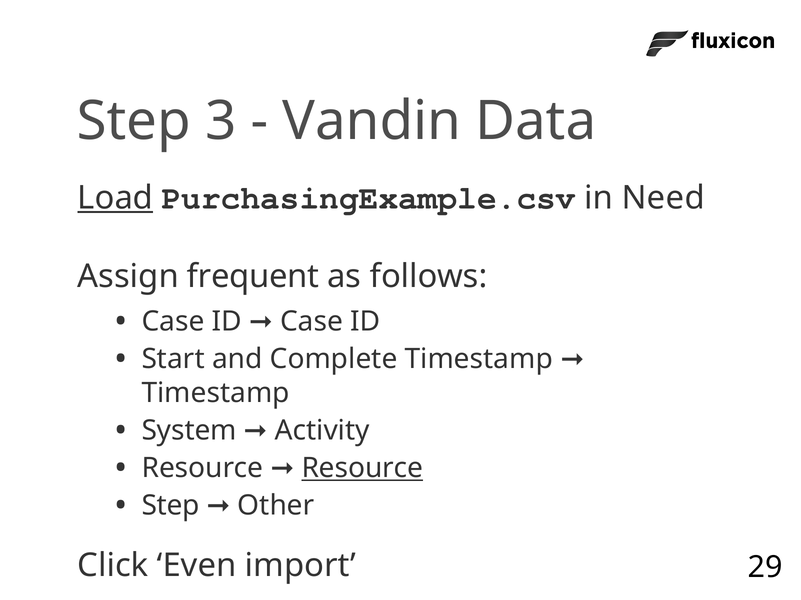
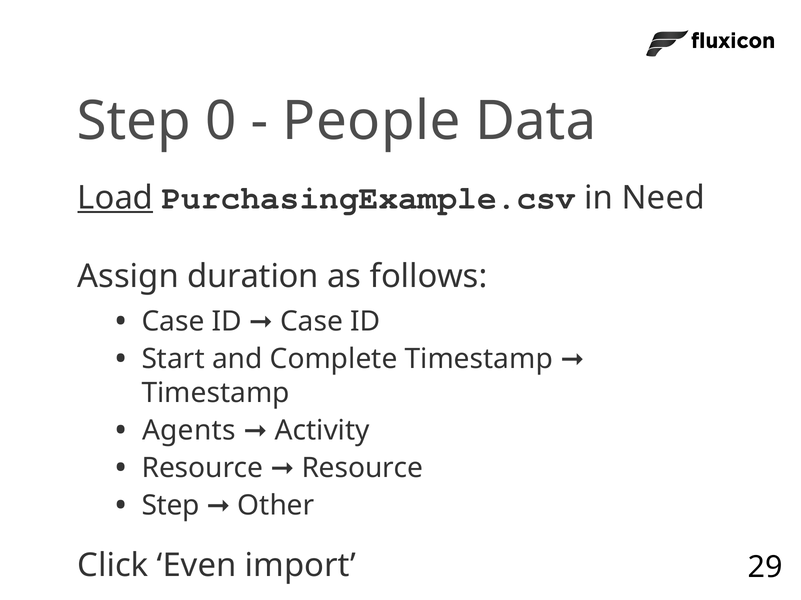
3: 3 -> 0
Vandin: Vandin -> People
frequent: frequent -> duration
System: System -> Agents
Resource at (362, 469) underline: present -> none
